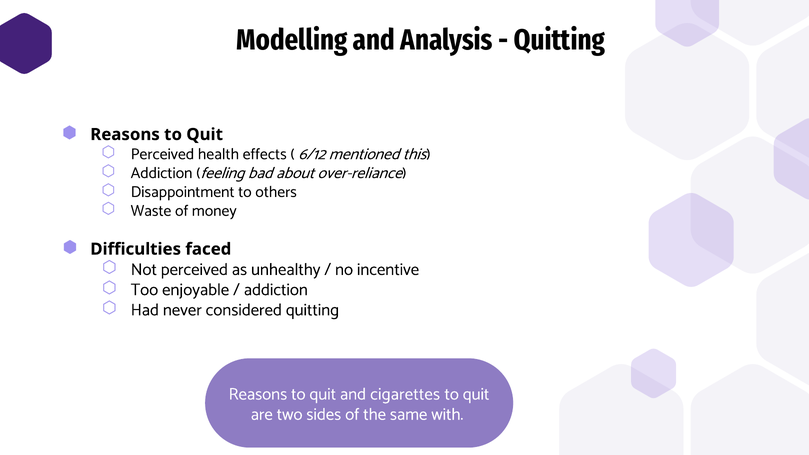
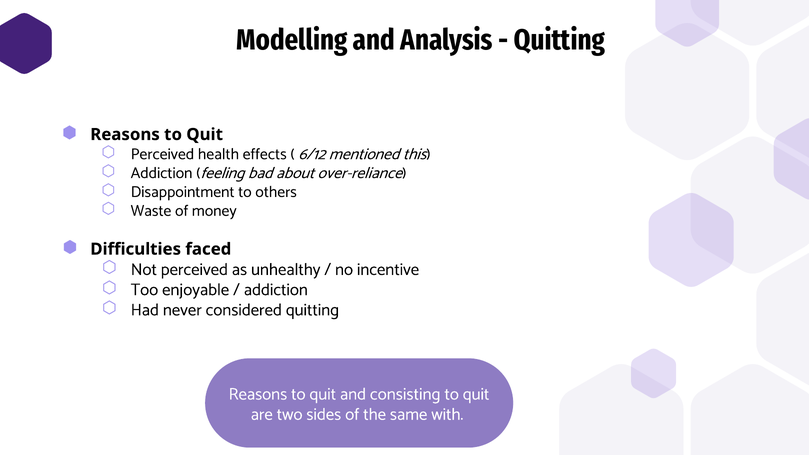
cigarettes: cigarettes -> consisting
